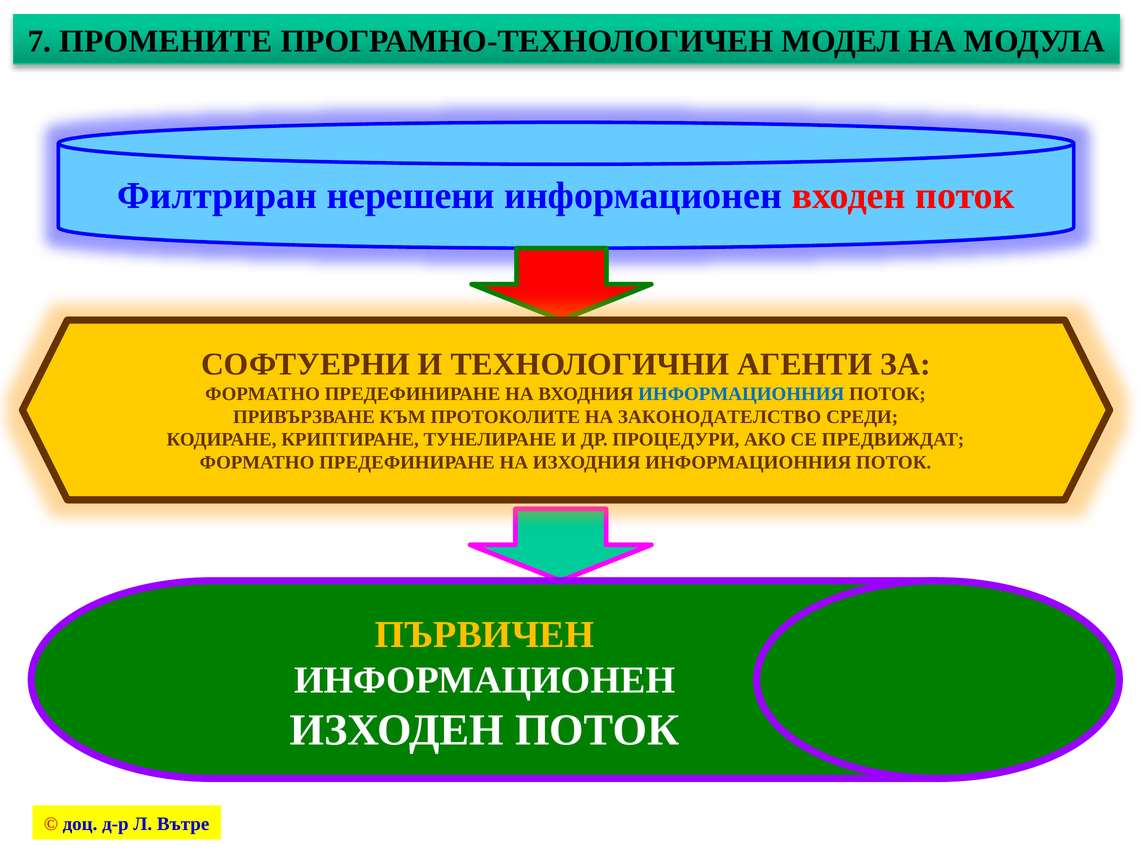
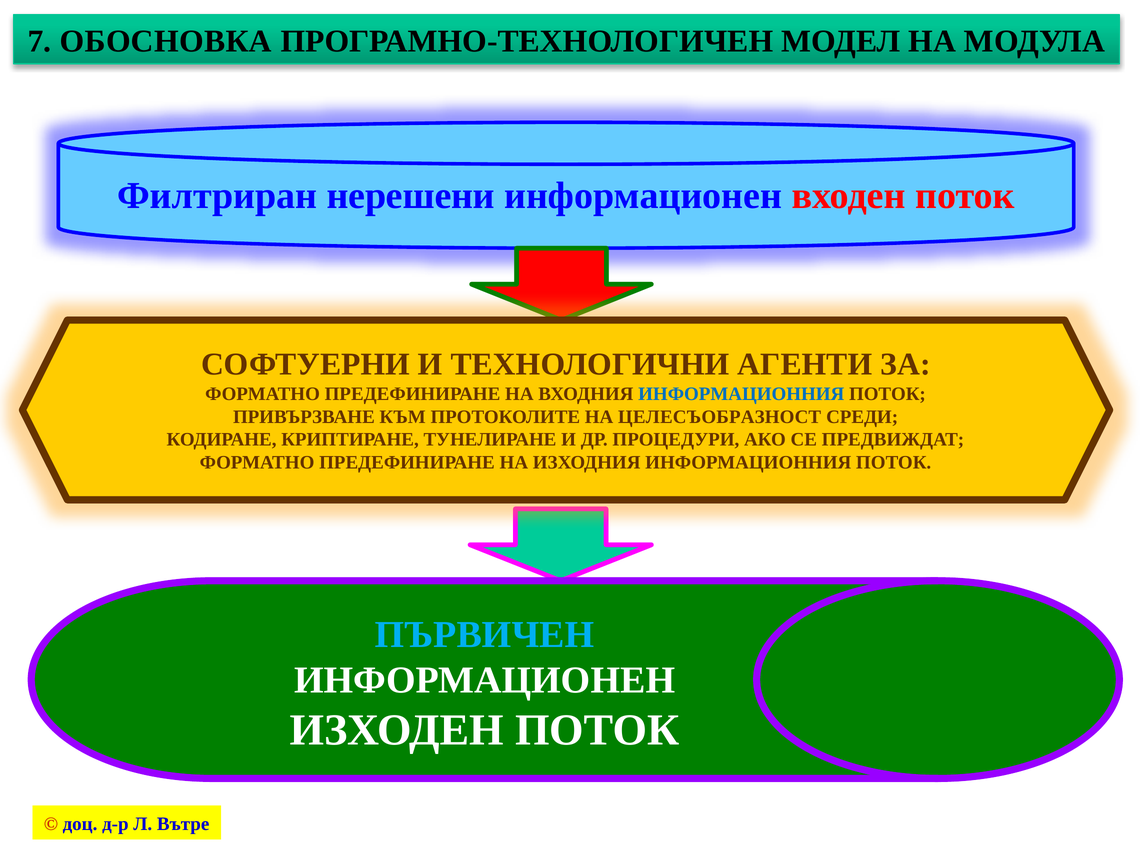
ПРОМЕНИТЕ: ПРОМЕНИТЕ -> ОБОСНОВКА
ЗАКОНОДАТЕЛСТВО: ЗАКОНОДАТЕЛСТВО -> ЦЕЛЕСЪОБРАЗНОСТ
ПЪРВИЧЕН colour: yellow -> light blue
